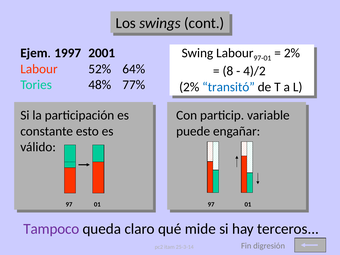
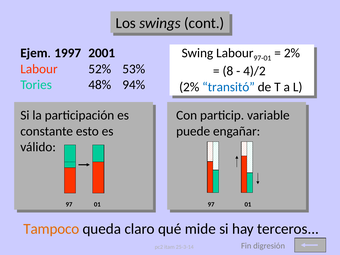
64%: 64% -> 53%
77%: 77% -> 94%
Tampoco colour: purple -> orange
